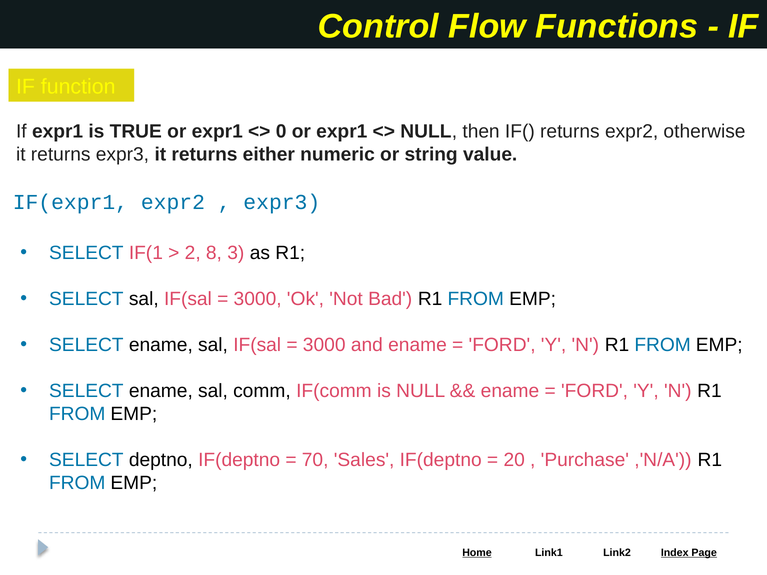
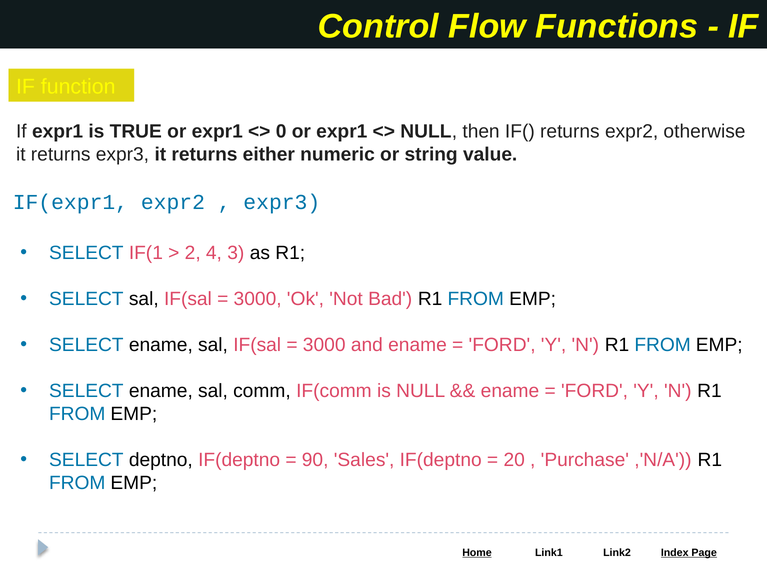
8: 8 -> 4
70: 70 -> 90
